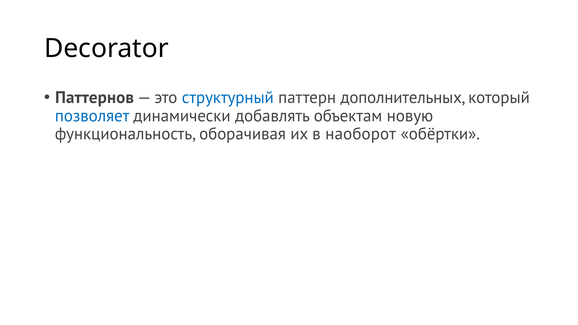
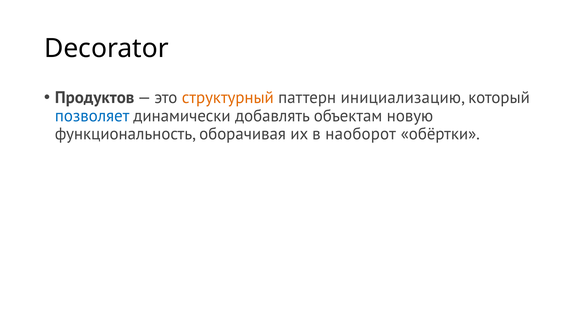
Паттернов: Паттернов -> Продуктов
структурный colour: blue -> orange
дополнительных: дополнительных -> инициализацию
